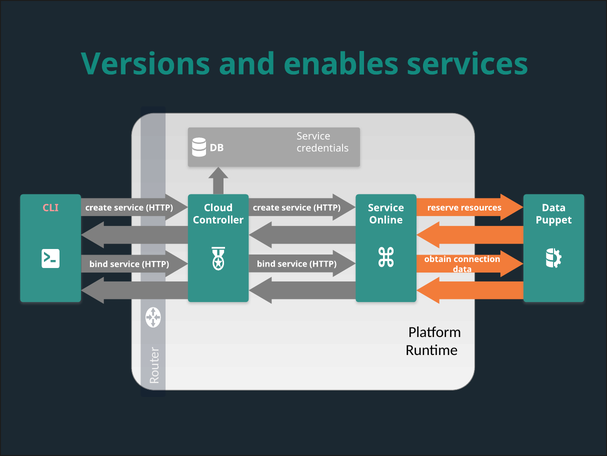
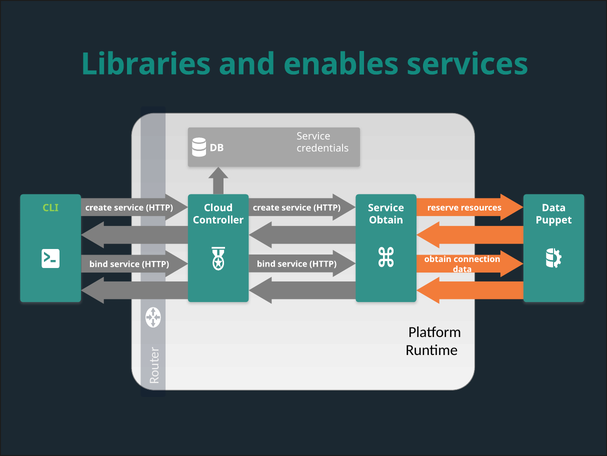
Versions: Versions -> Libraries
CLI colour: pink -> light green
Online at (386, 220): Online -> Obtain
